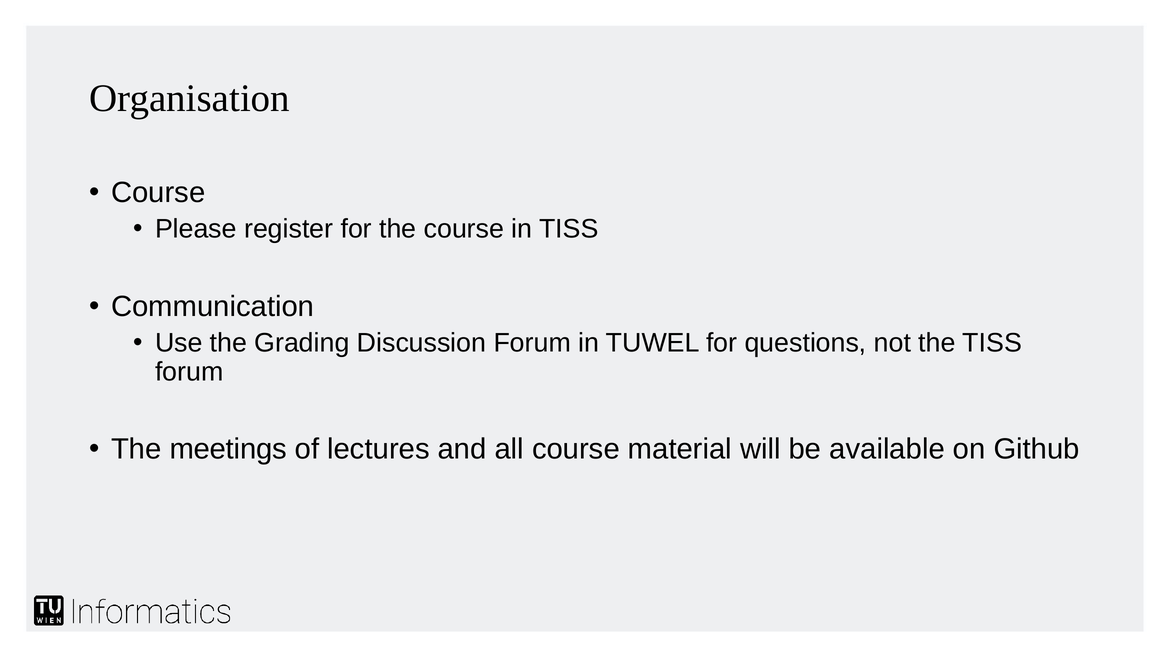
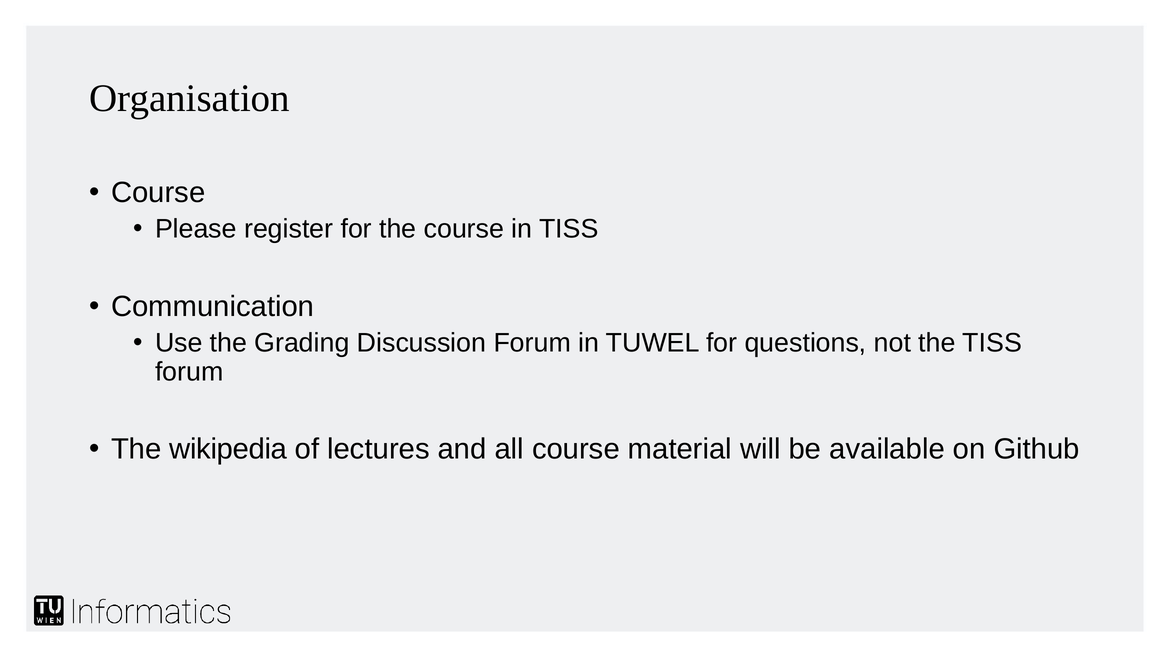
meetings: meetings -> wikipedia
